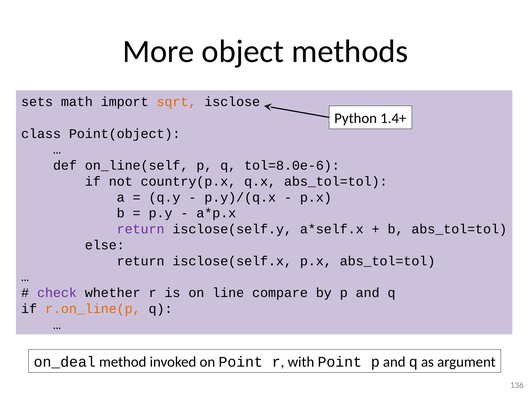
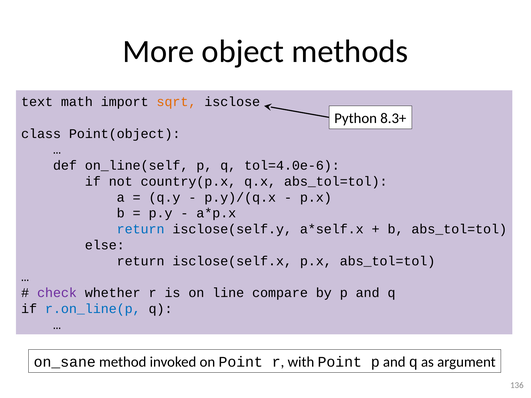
sets: sets -> text
1.4+: 1.4+ -> 8.3+
tol=8.0e-6: tol=8.0e-6 -> tol=4.0e-6
return at (141, 229) colour: purple -> blue
r.on_line(p colour: orange -> blue
on_deal: on_deal -> on_sane
